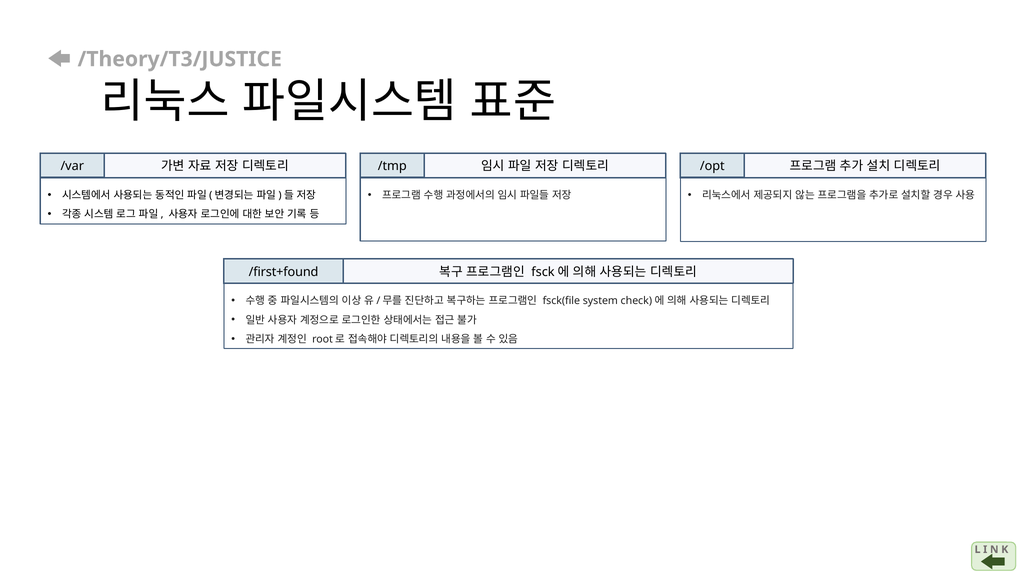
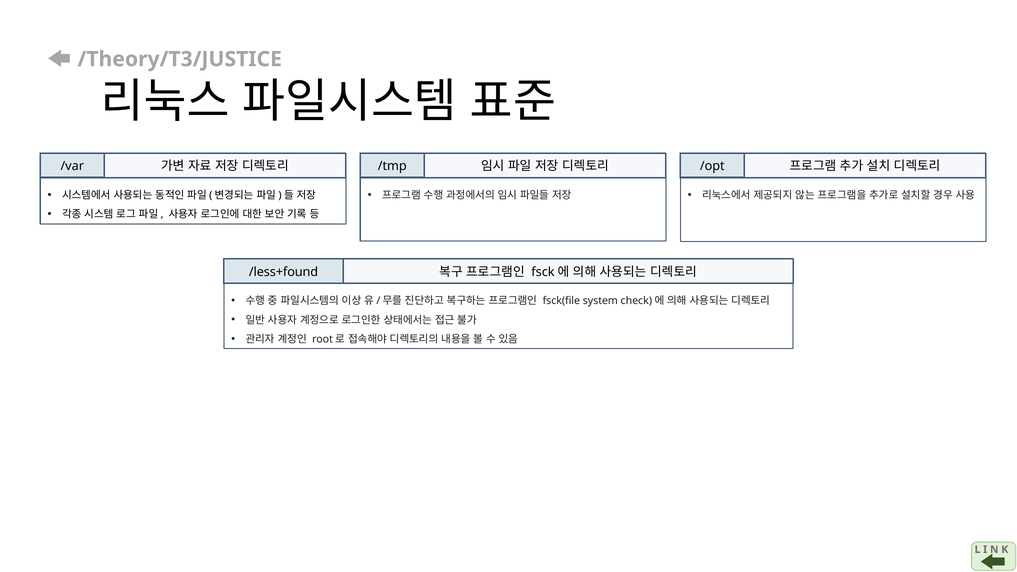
/first+found: /first+found -> /less+found
